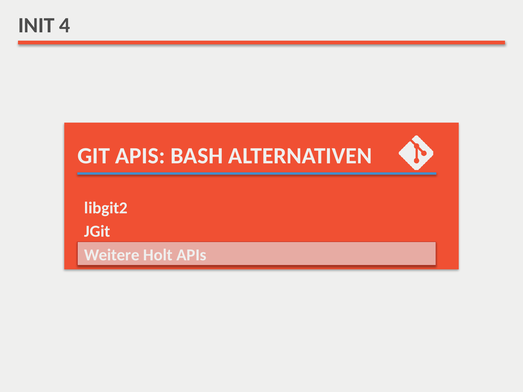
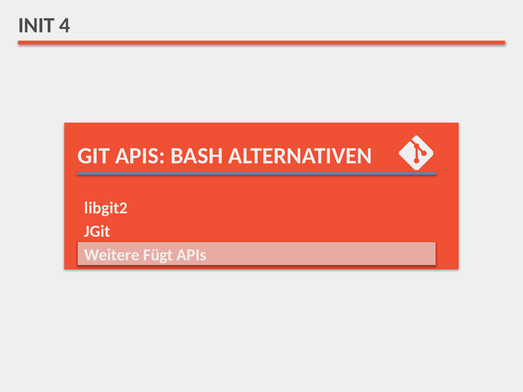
Holt: Holt -> Fügt
